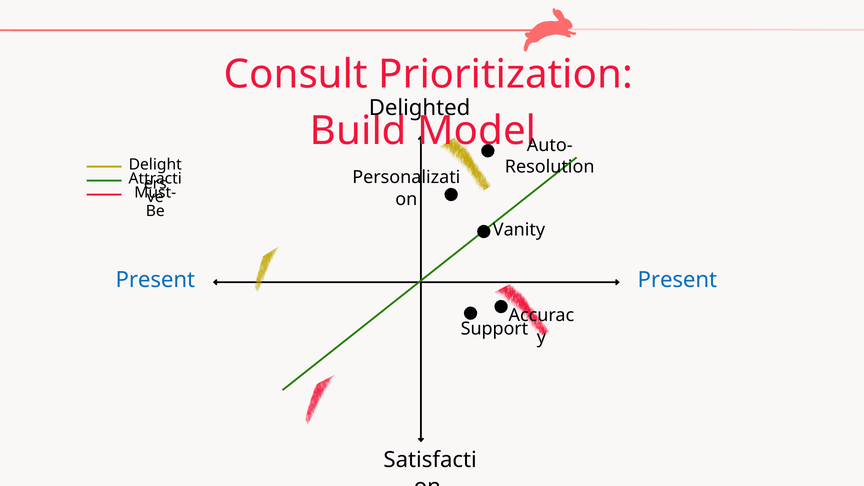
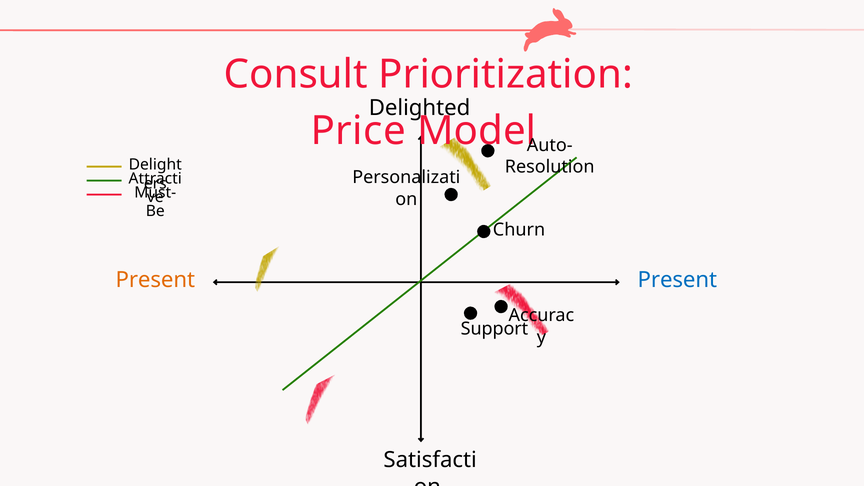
Build: Build -> Price
Vanity: Vanity -> Churn
Present at (155, 280) colour: blue -> orange
